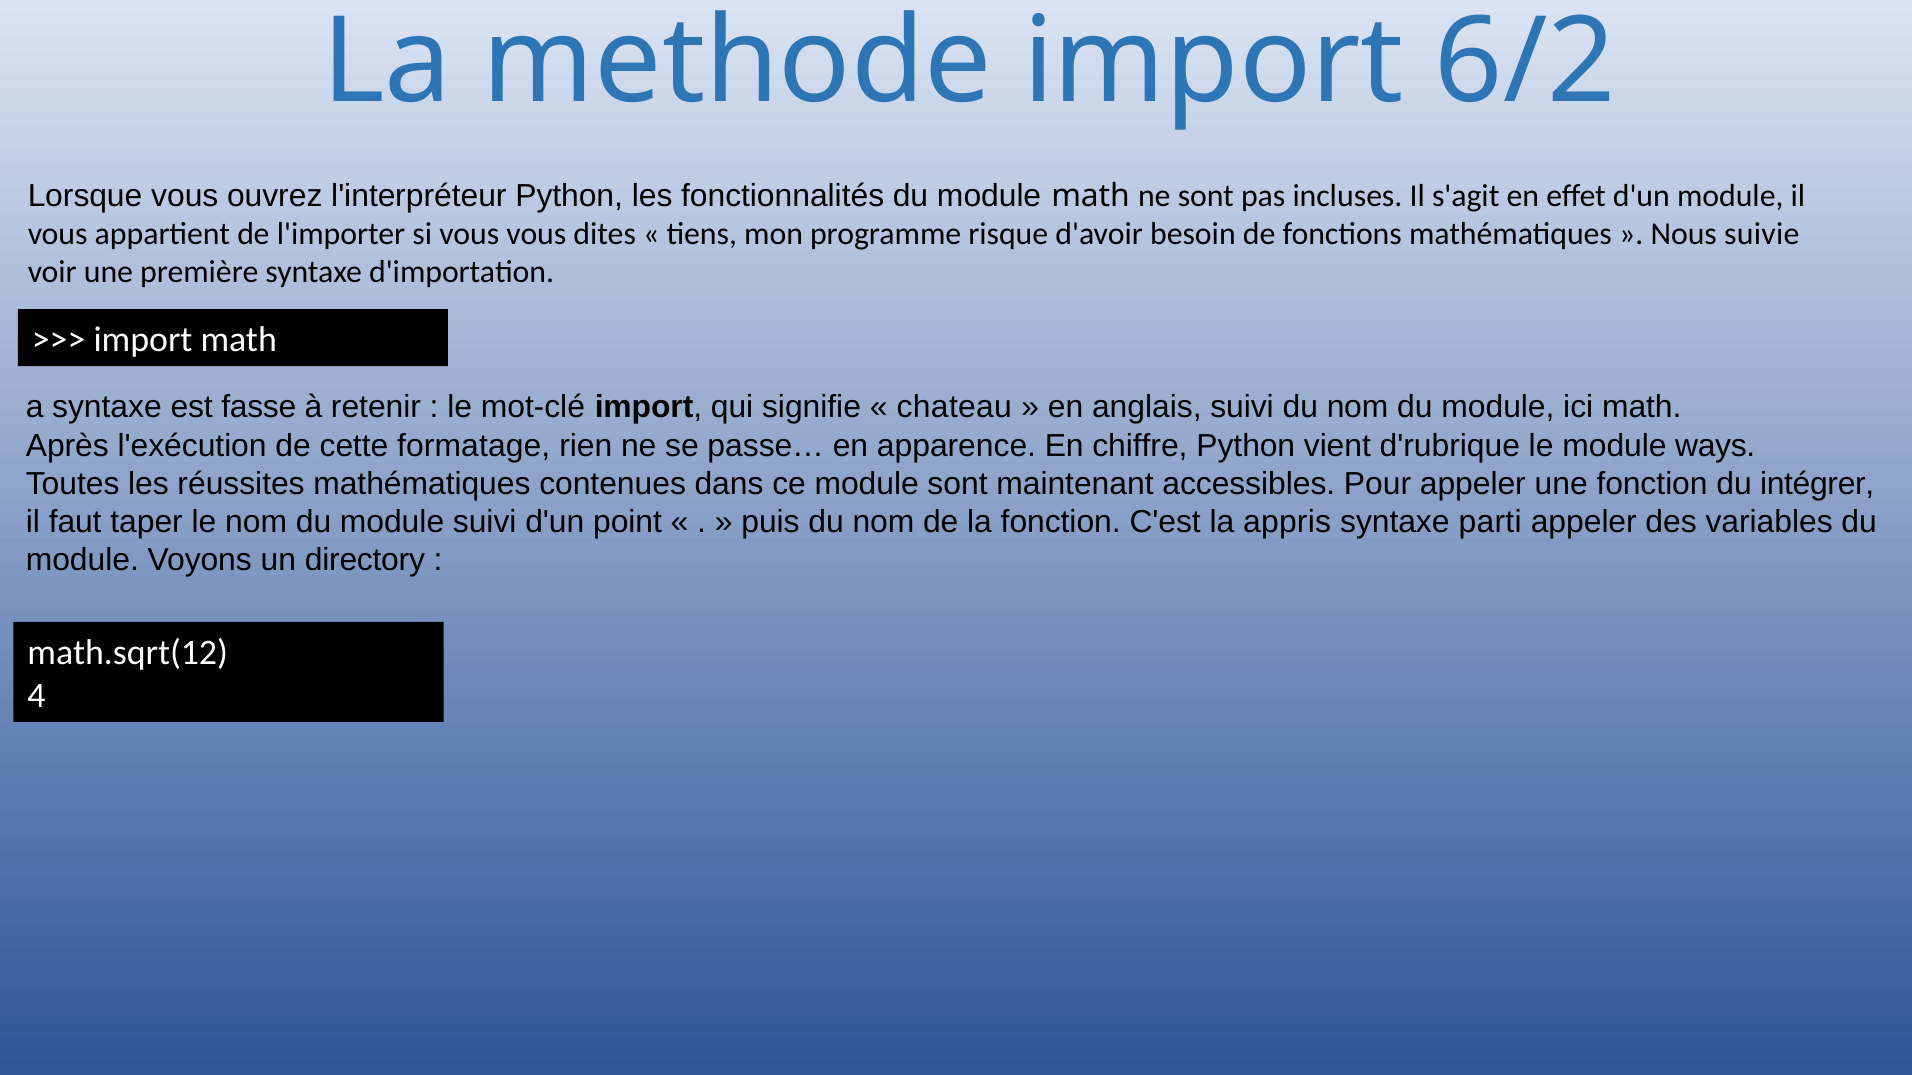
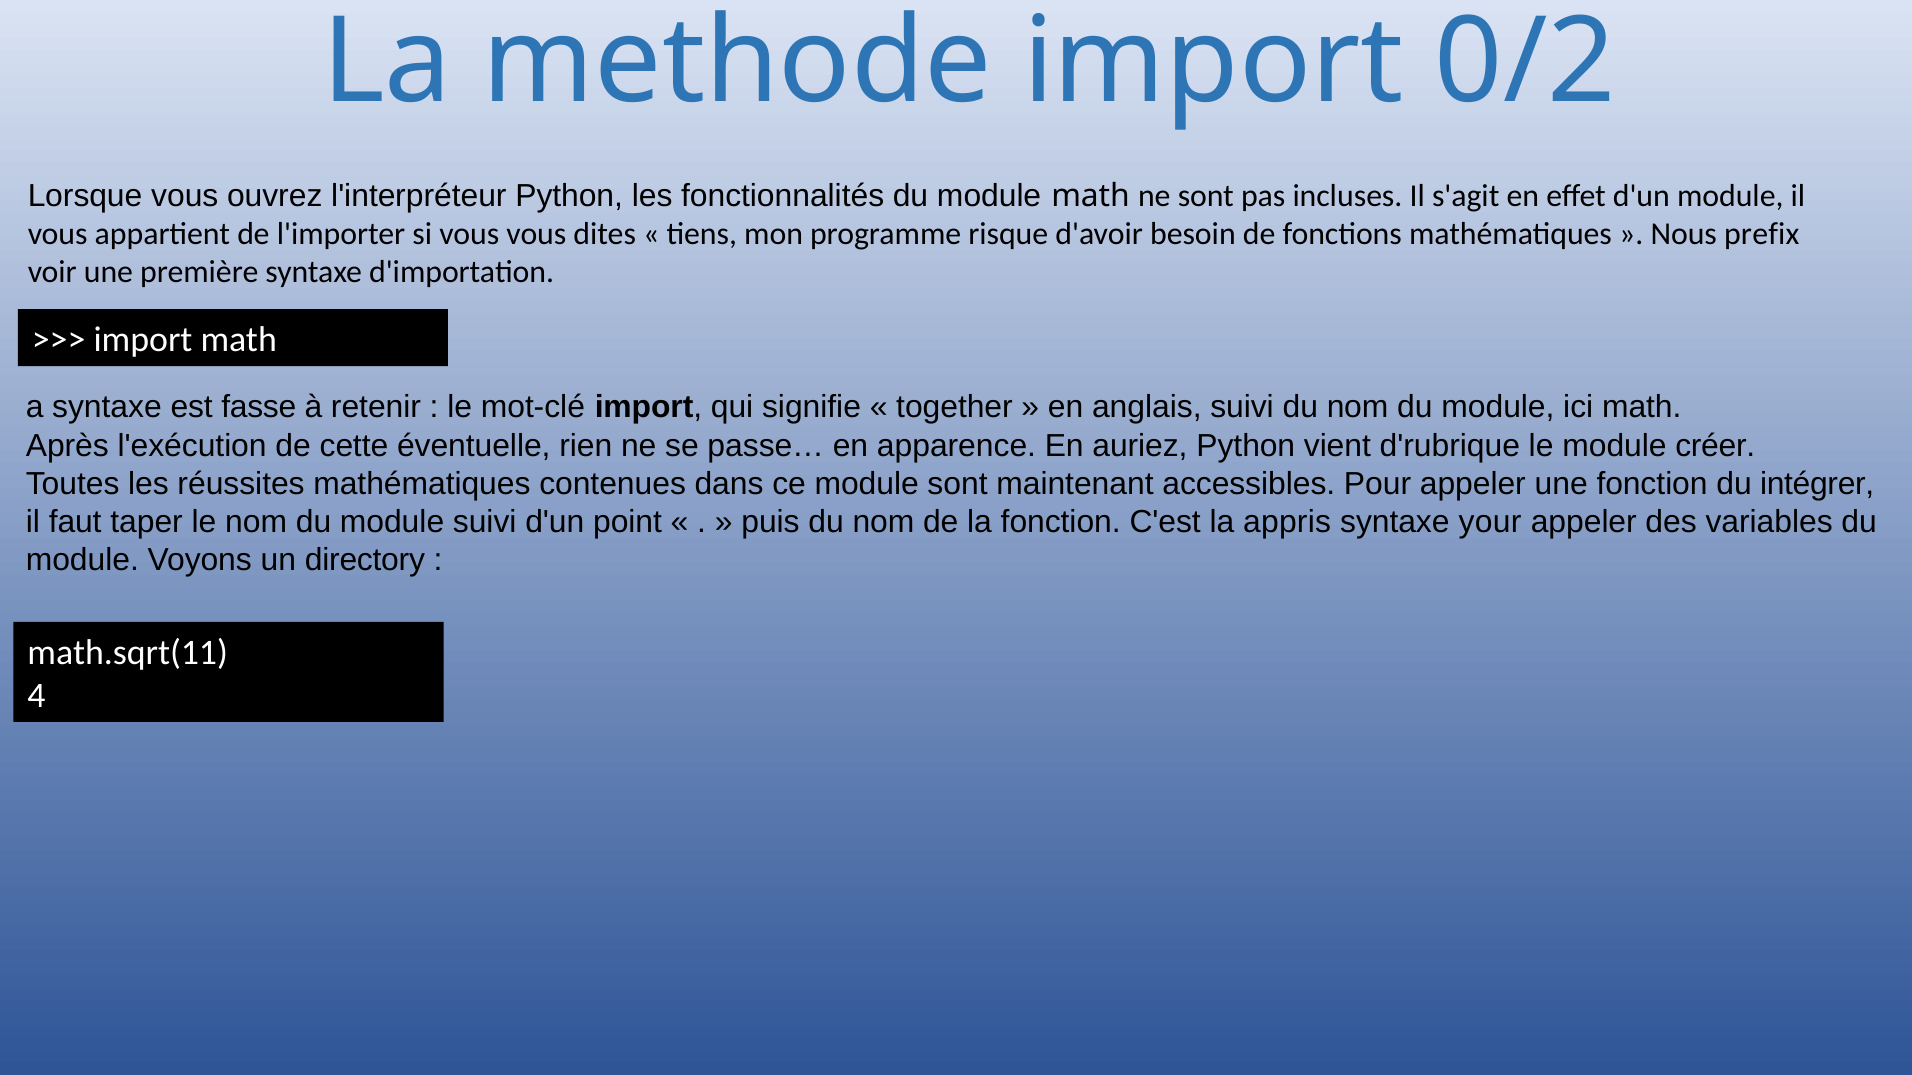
6/2: 6/2 -> 0/2
suivie: suivie -> prefix
chateau: chateau -> together
formatage: formatage -> éventuelle
chiffre: chiffre -> auriez
ways: ways -> créer
parti: parti -> your
math.sqrt(12: math.sqrt(12 -> math.sqrt(11
